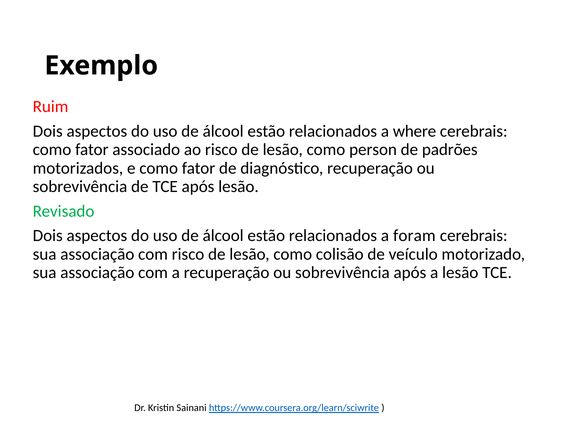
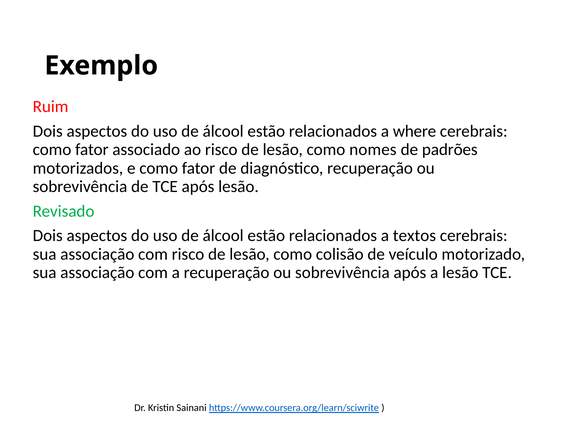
person: person -> nomes
foram: foram -> textos
